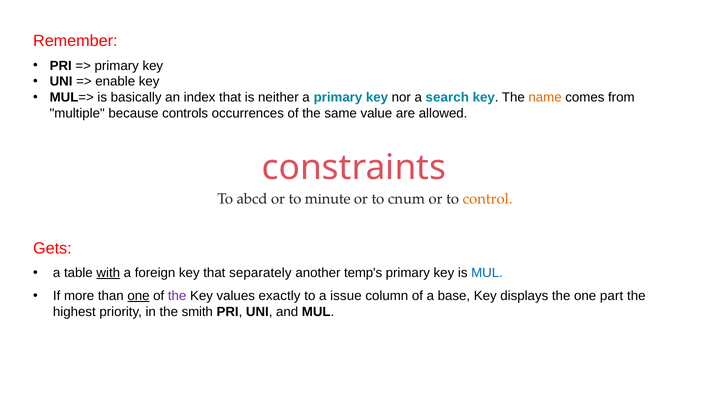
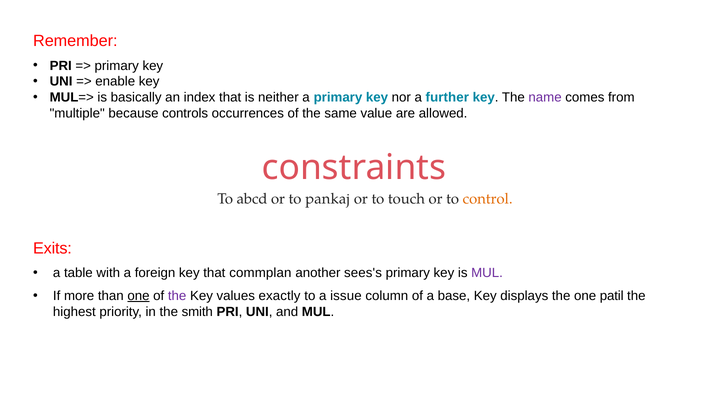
search: search -> further
name colour: orange -> purple
minute: minute -> pankaj
cnum: cnum -> touch
Gets: Gets -> Exits
with underline: present -> none
separately: separately -> commplan
temp's: temp's -> sees's
MUL at (487, 273) colour: blue -> purple
part: part -> patil
